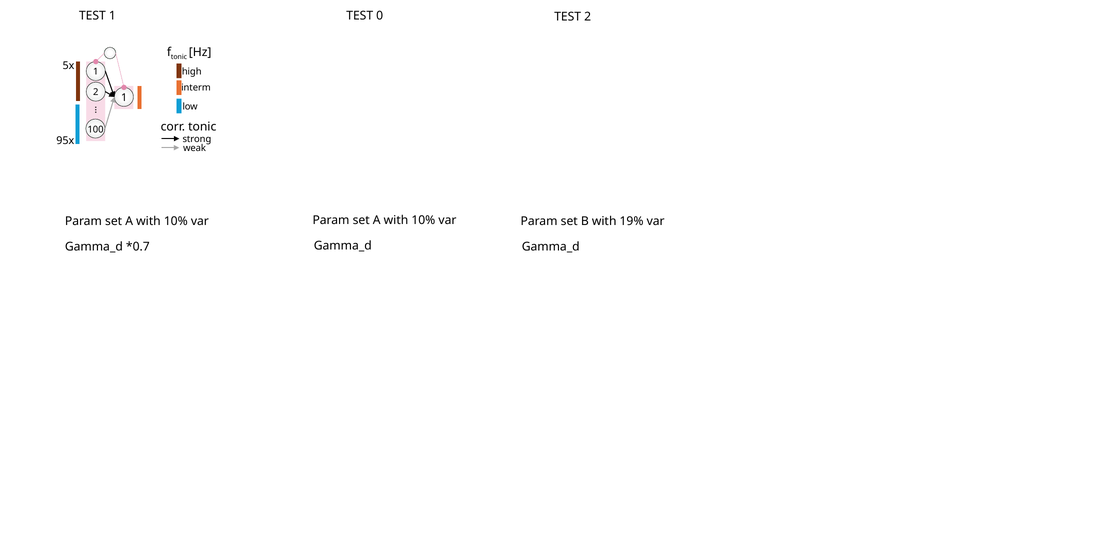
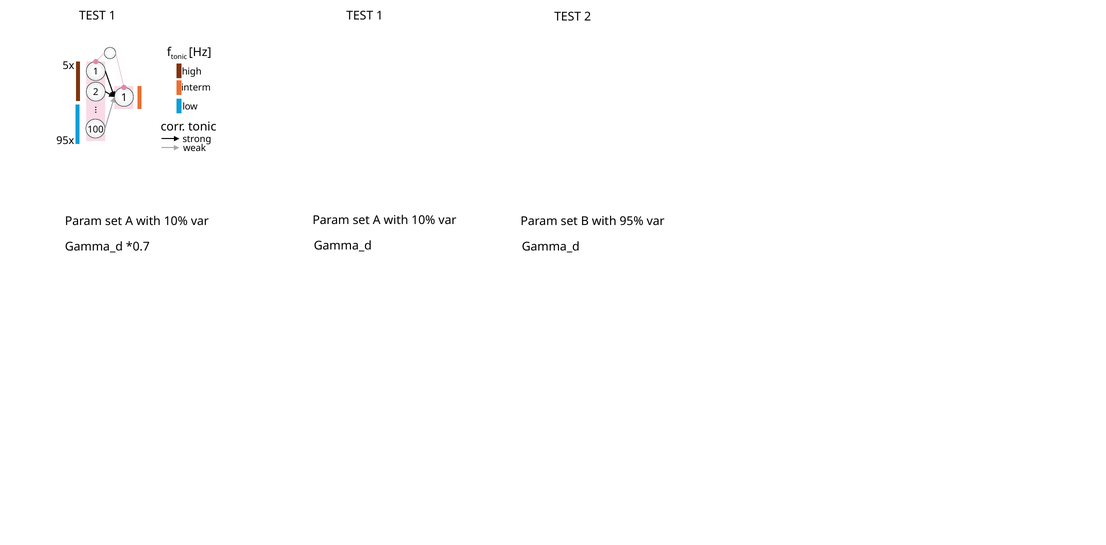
0 at (380, 16): 0 -> 1
19%: 19% -> 95%
